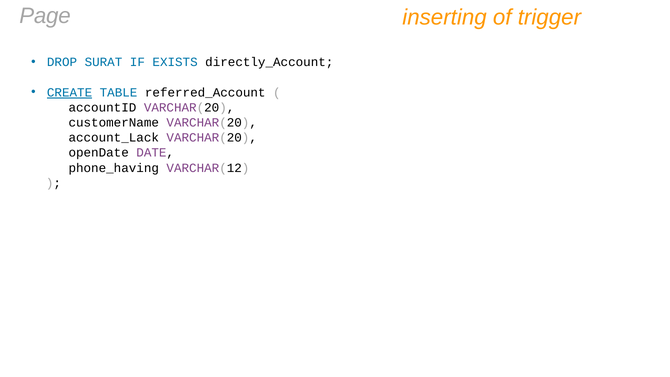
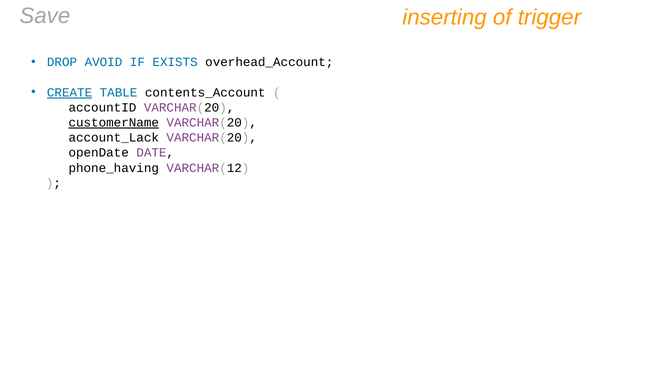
Page: Page -> Save
SURAT: SURAT -> AVOID
directly_Account: directly_Account -> overhead_Account
referred_Account: referred_Account -> contents_Account
customerName underline: none -> present
